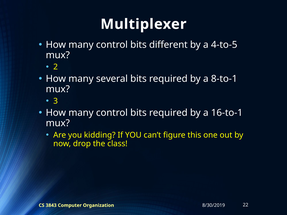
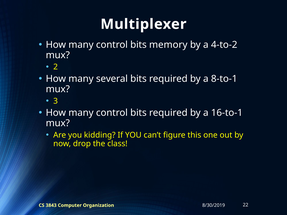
different: different -> memory
4-to-5: 4-to-5 -> 4-to-2
